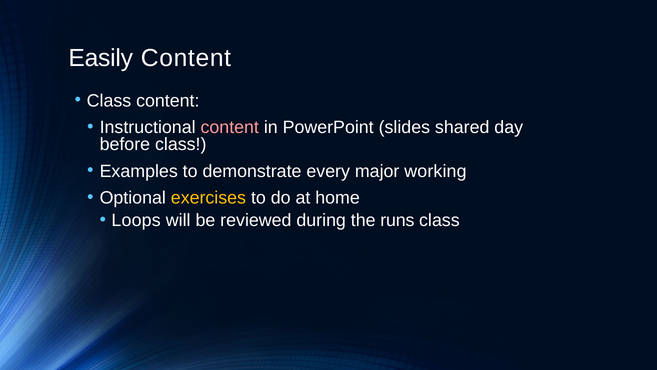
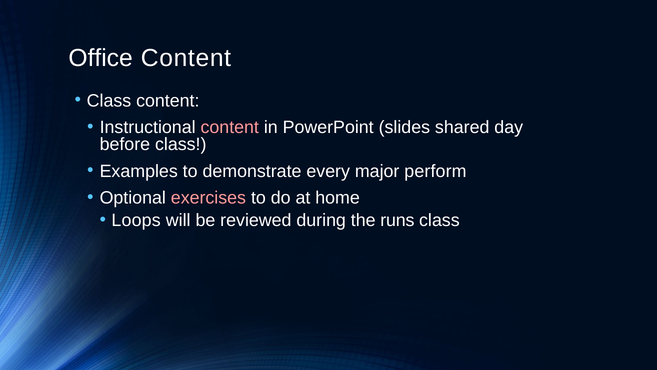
Easily: Easily -> Office
working: working -> perform
exercises colour: yellow -> pink
